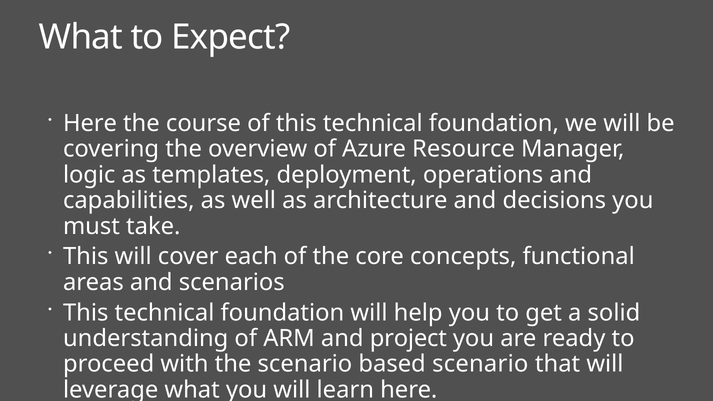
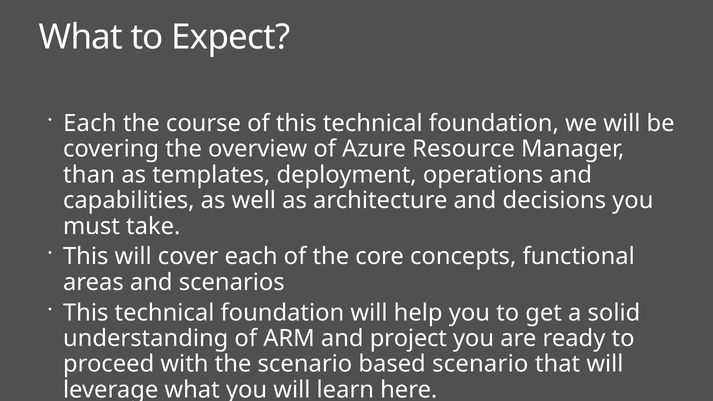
Here at (90, 123): Here -> Each
logic: logic -> than
